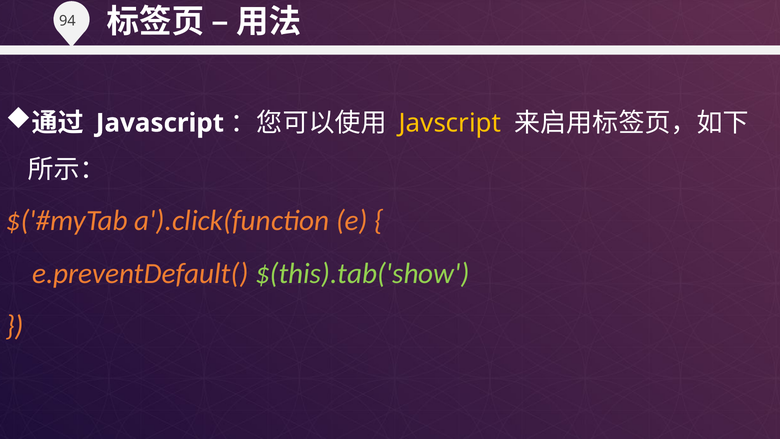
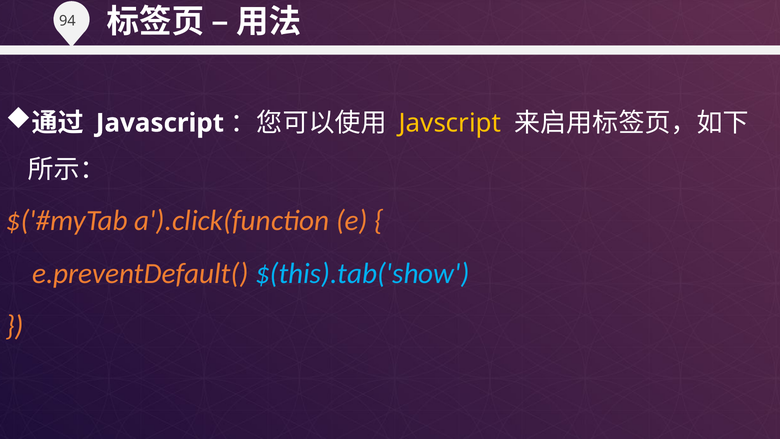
$(this).tab('show colour: light green -> light blue
